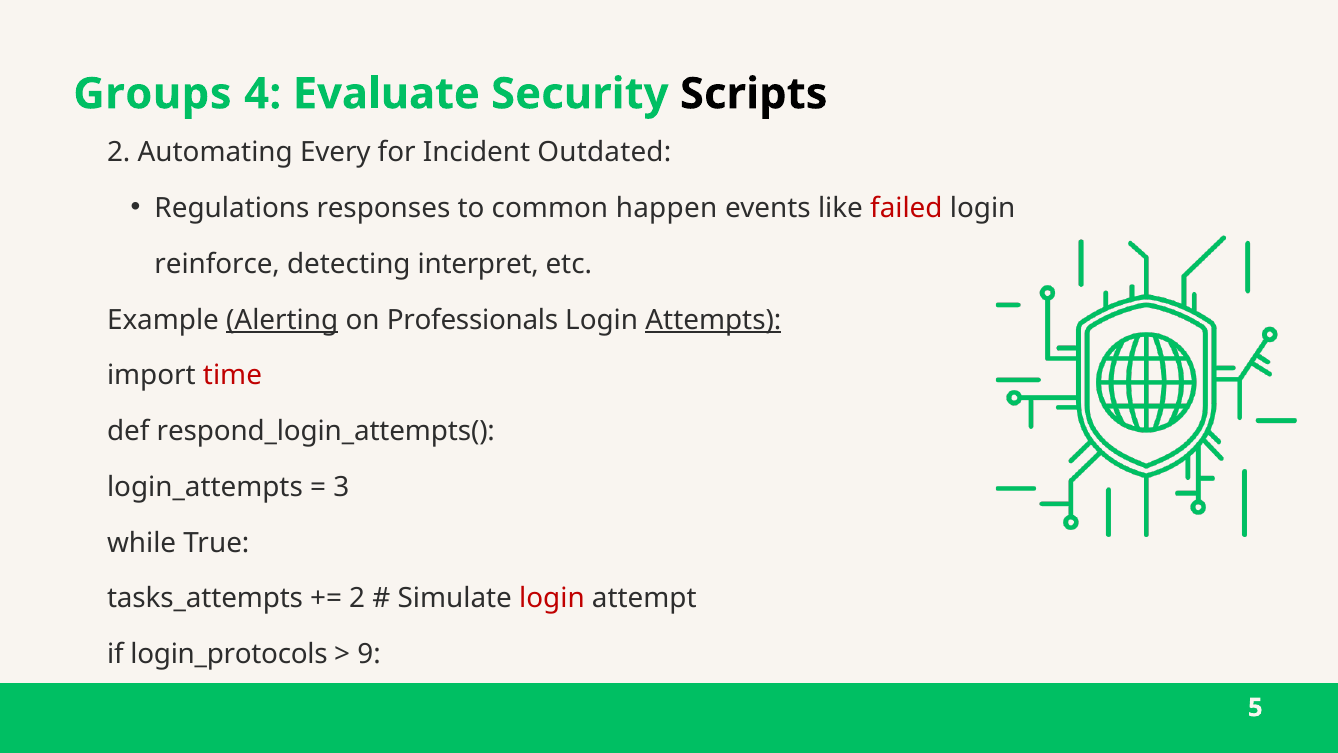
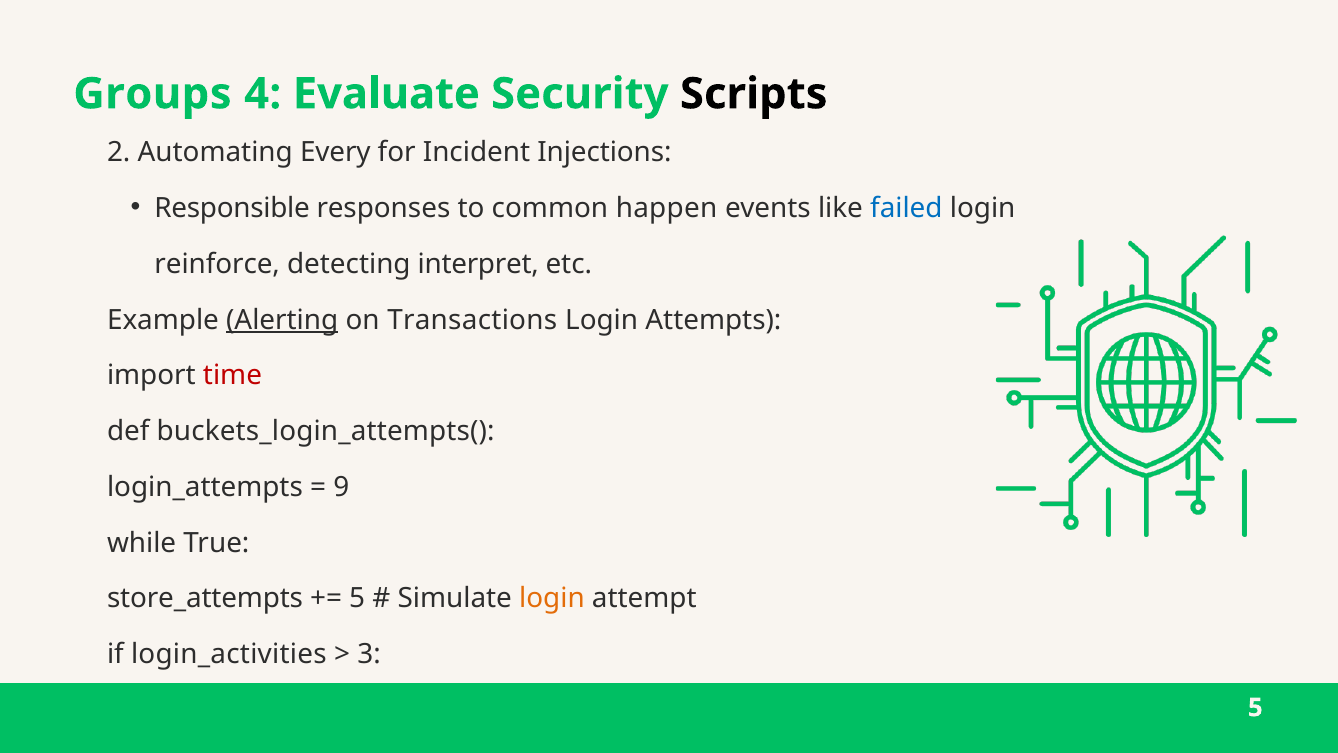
Outdated: Outdated -> Injections
Regulations: Regulations -> Responsible
failed colour: red -> blue
Professionals: Professionals -> Transactions
Attempts underline: present -> none
respond_login_attempts(: respond_login_attempts( -> buckets_login_attempts(
3: 3 -> 9
tasks_attempts: tasks_attempts -> store_attempts
2 at (357, 598): 2 -> 5
login at (552, 598) colour: red -> orange
login_protocols: login_protocols -> login_activities
9: 9 -> 3
